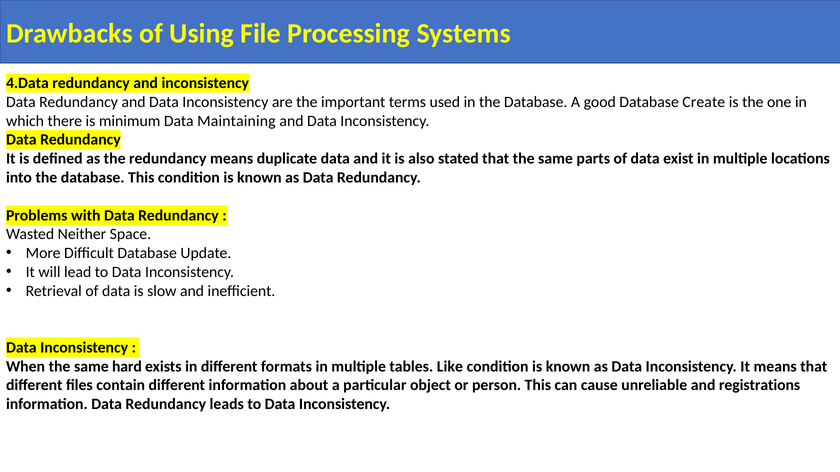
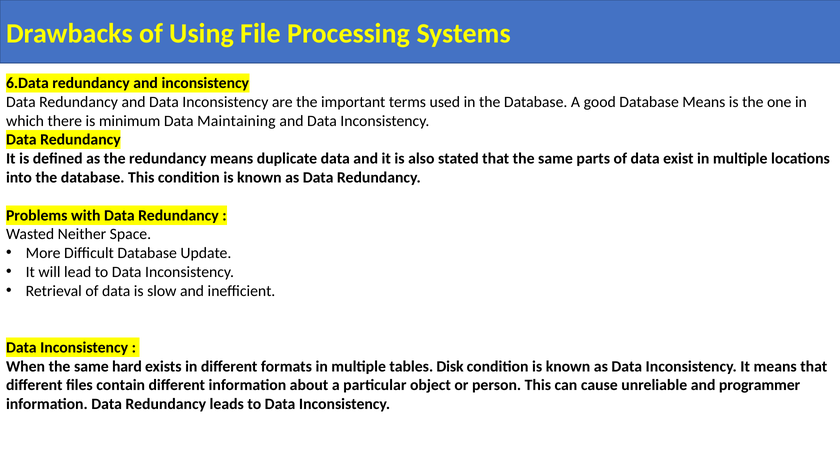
4.Data: 4.Data -> 6.Data
Database Create: Create -> Means
Like: Like -> Disk
registrations: registrations -> programmer
